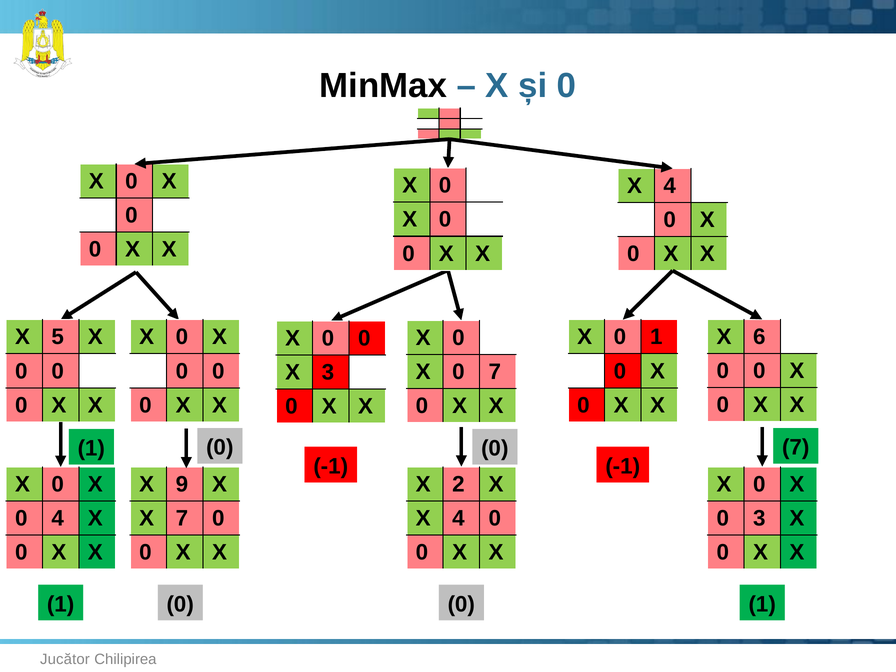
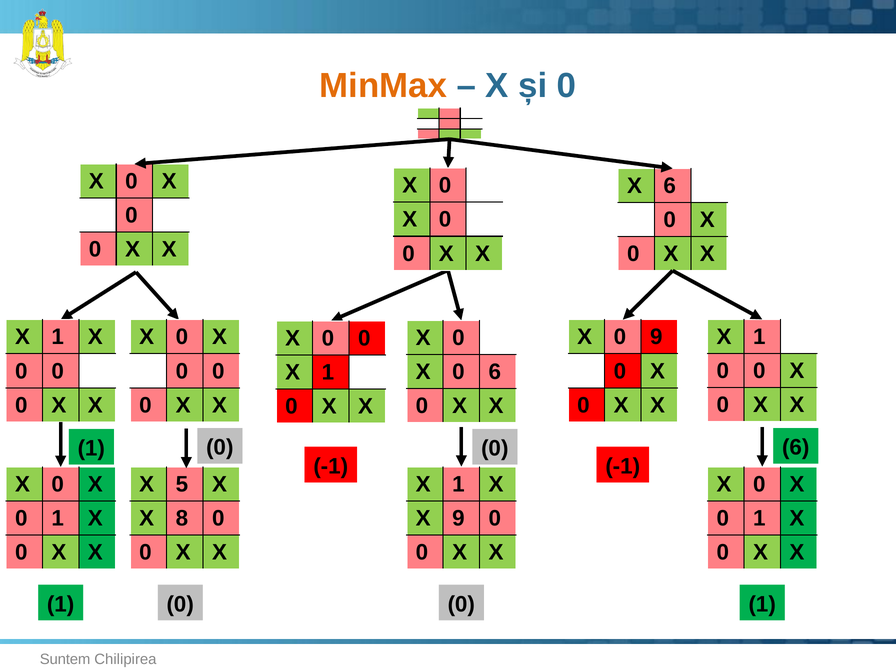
MinMax colour: black -> orange
4 at (670, 186): 4 -> 6
6 at (759, 337): 6 -> 1
5 at (58, 337): 5 -> 1
X 0 1: 1 -> 9
X 0 7: 7 -> 6
3 at (328, 372): 3 -> 1
1 0 7: 7 -> 6
2 at (458, 484): 2 -> 1
9: 9 -> 5
4 at (458, 518): 4 -> 9
3 at (759, 518): 3 -> 1
4 at (58, 518): 4 -> 1
X 7: 7 -> 8
Jucător: Jucător -> Suntem
